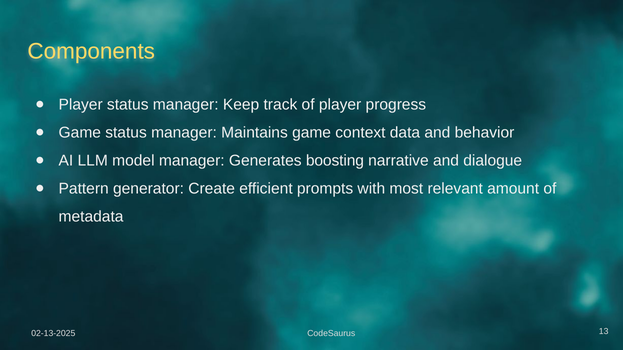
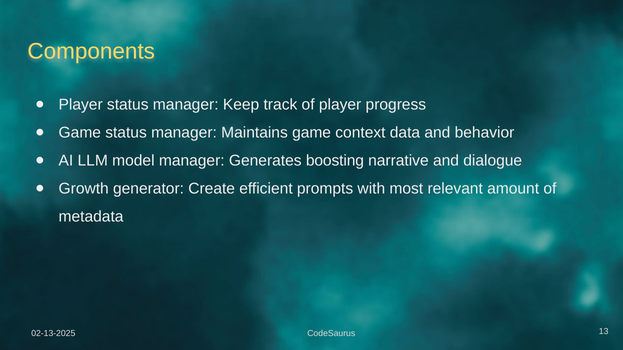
Pattern: Pattern -> Growth
